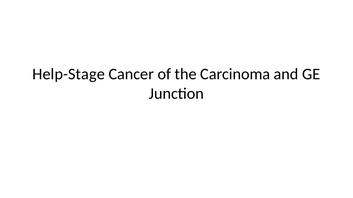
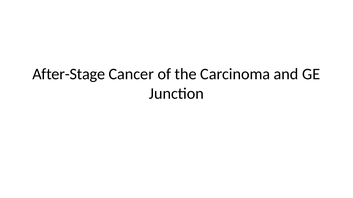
Help-Stage: Help-Stage -> After-Stage
